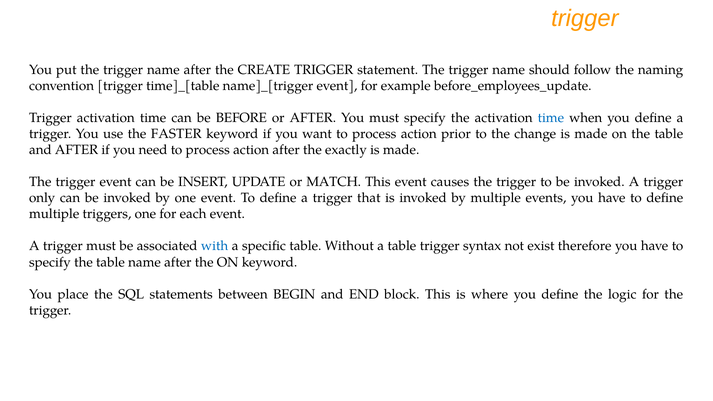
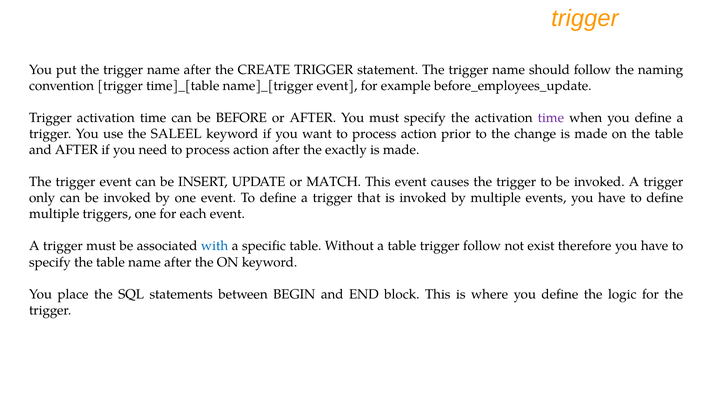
time at (551, 118) colour: blue -> purple
FASTER: FASTER -> SALEEL
trigger syntax: syntax -> follow
